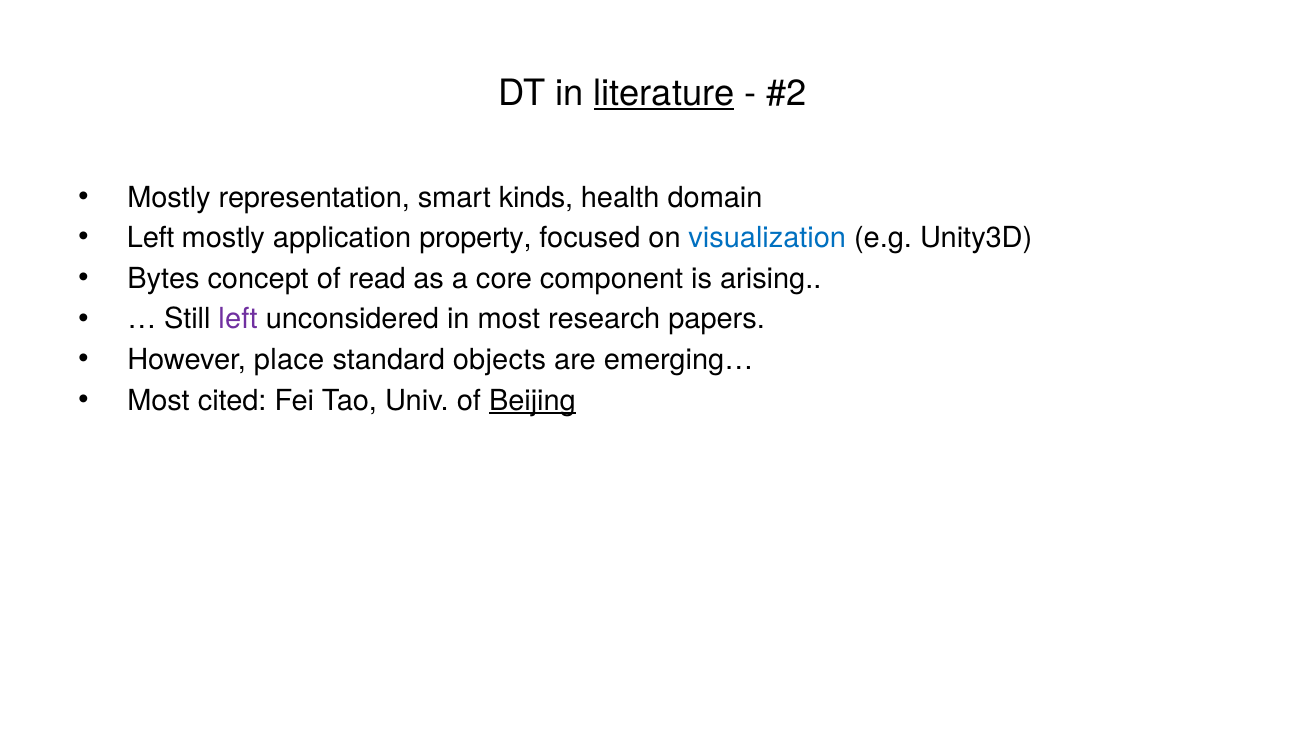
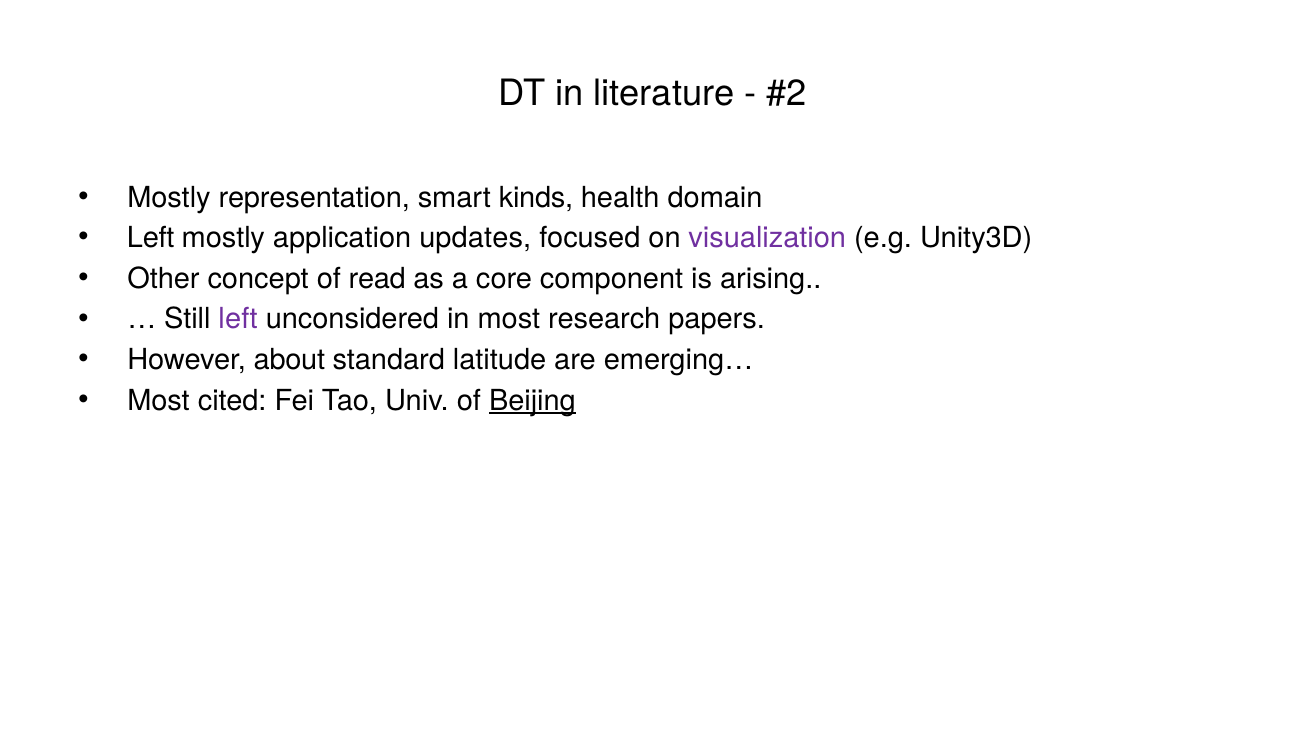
literature underline: present -> none
property: property -> updates
visualization colour: blue -> purple
Bytes: Bytes -> Other
place: place -> about
objects: objects -> latitude
